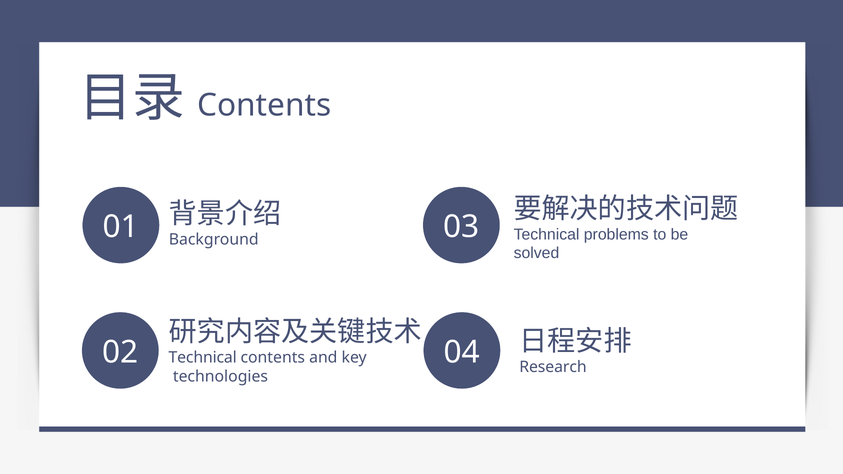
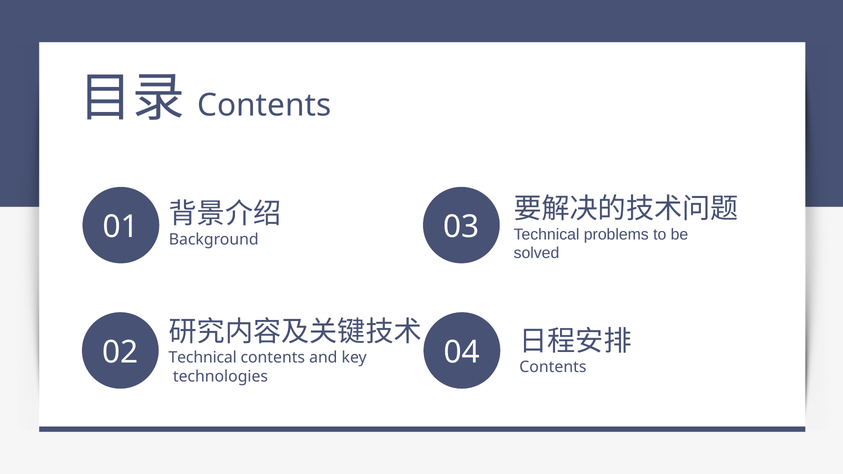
Research at (553, 367): Research -> Contents
